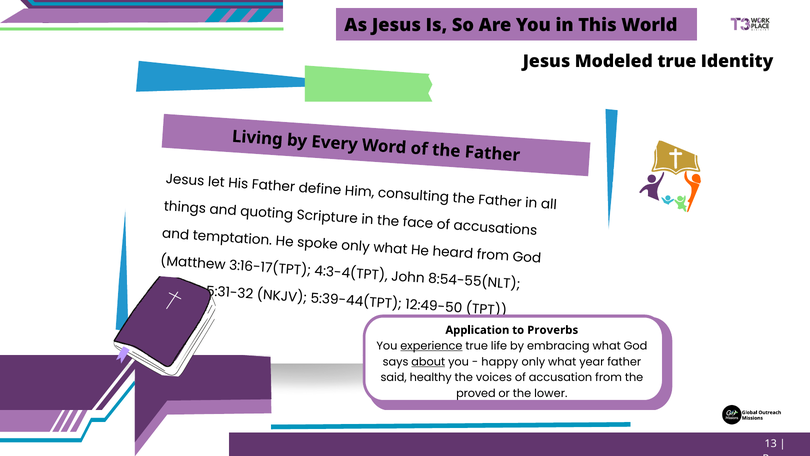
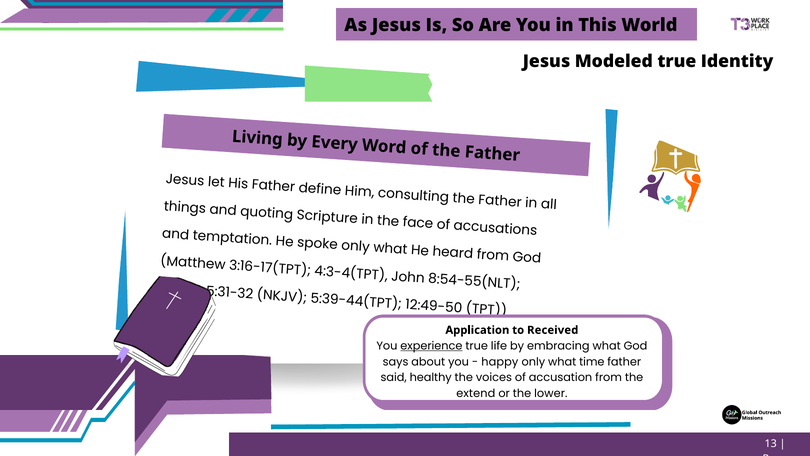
Proverbs: Proverbs -> Received
about underline: present -> none
year: year -> time
proved: proved -> extend
